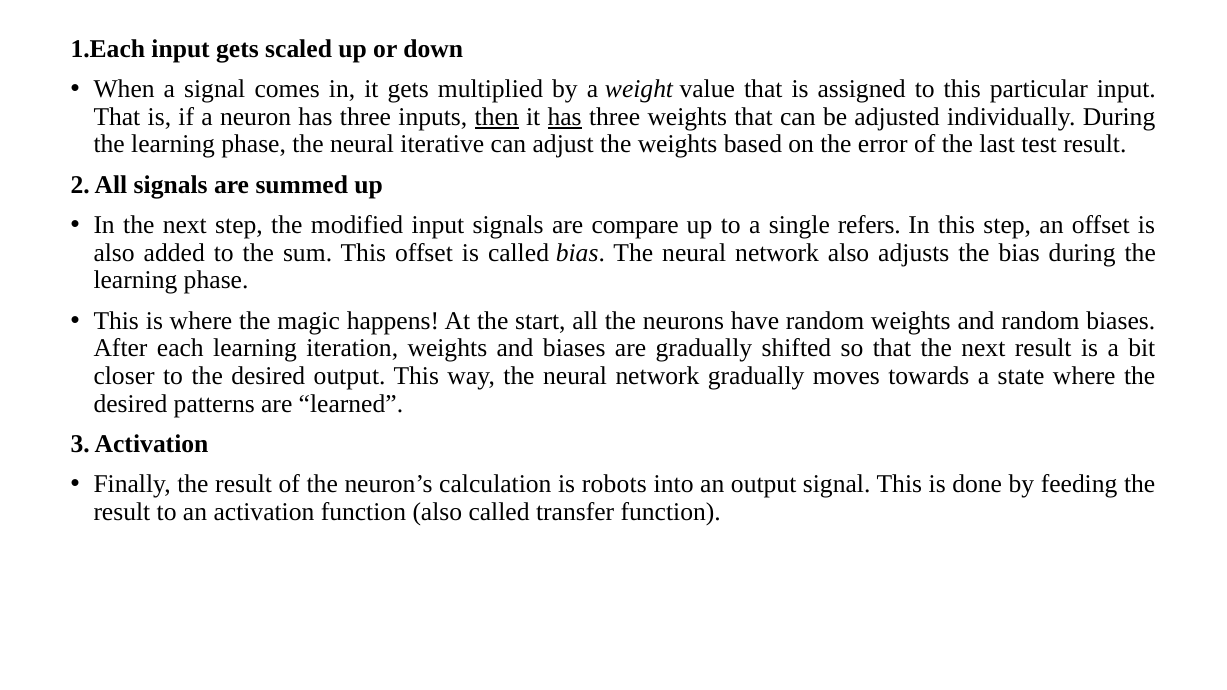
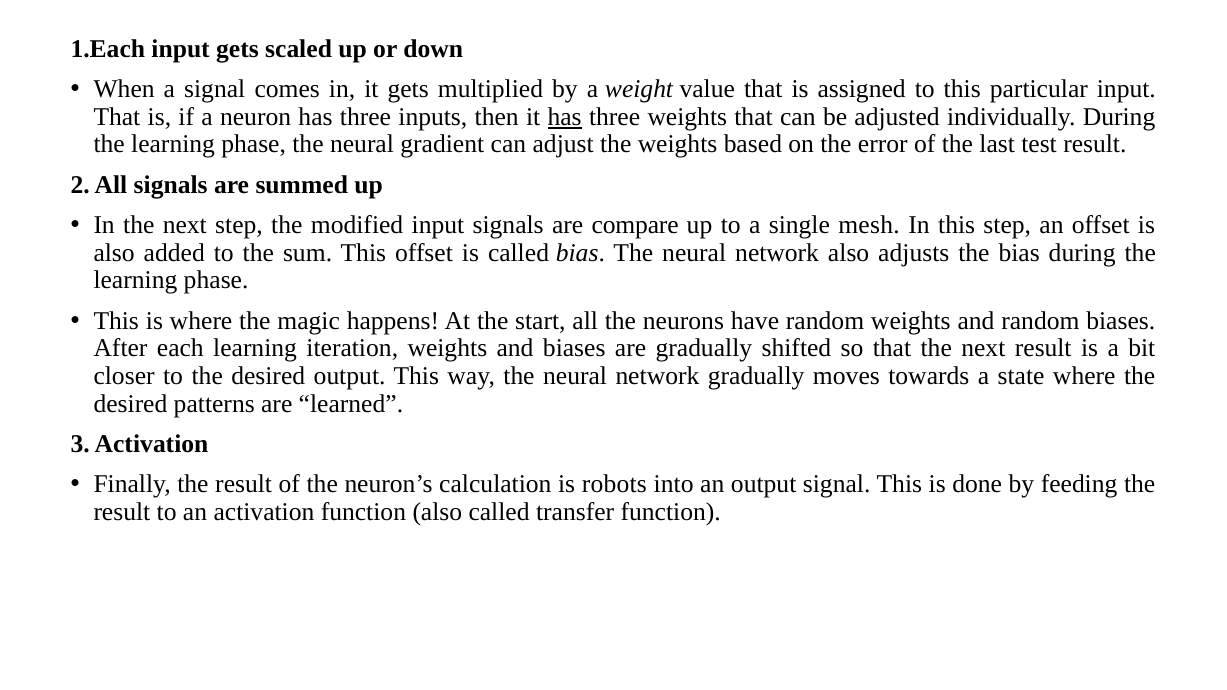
then underline: present -> none
iterative: iterative -> gradient
refers: refers -> mesh
